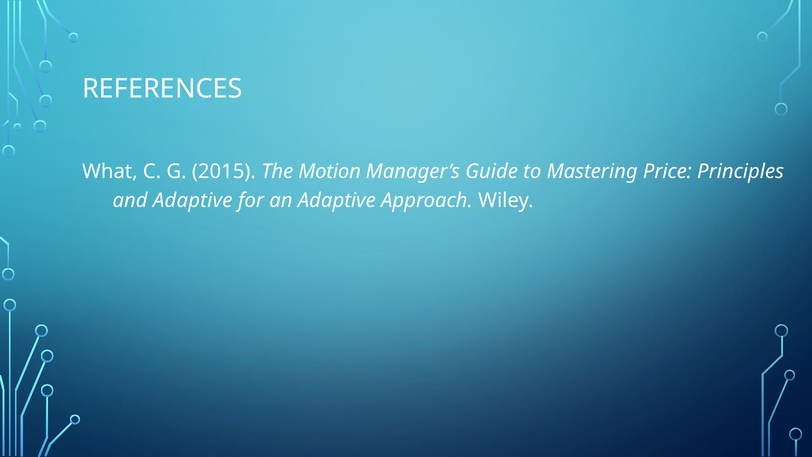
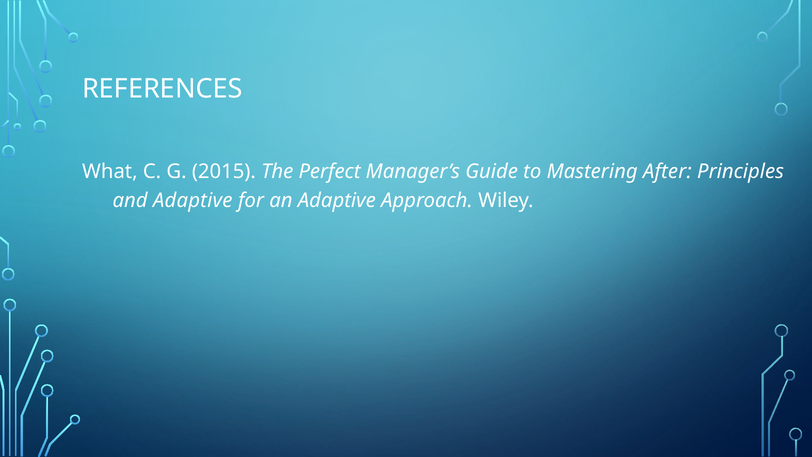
Motion: Motion -> Perfect
Price: Price -> After
